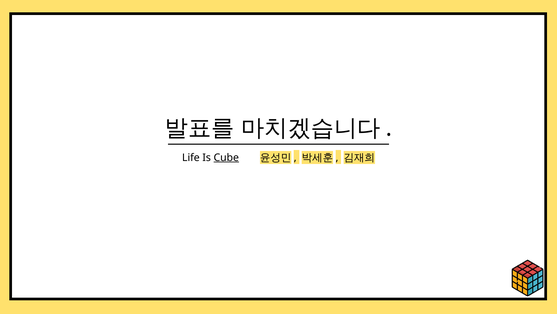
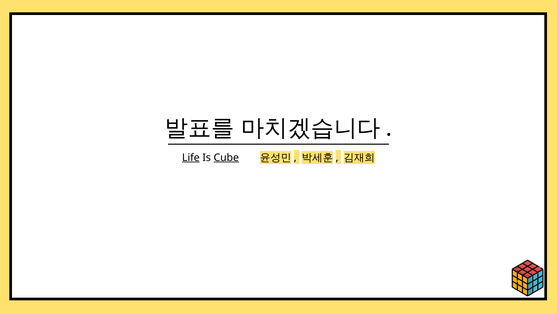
Life underline: none -> present
